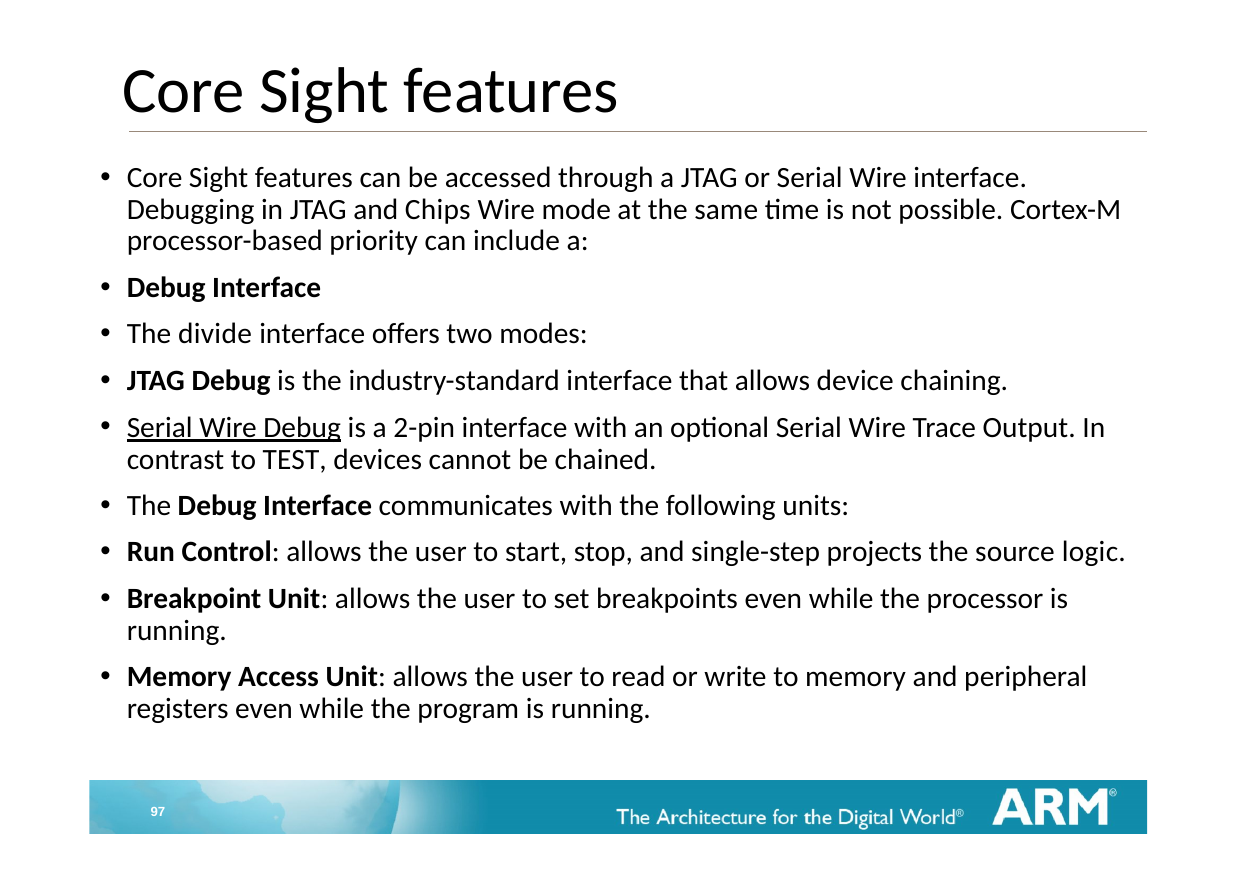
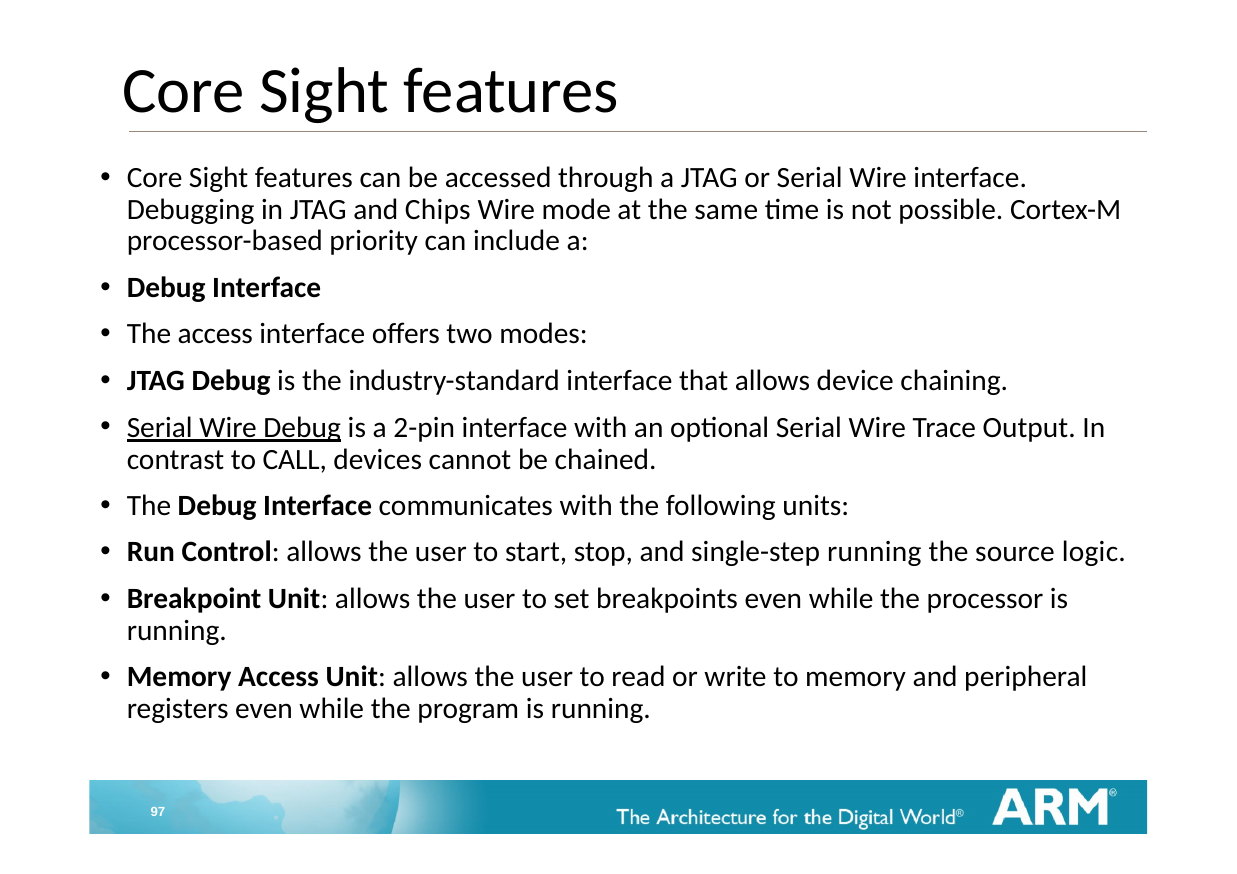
The divide: divide -> access
TEST: TEST -> CALL
single-step projects: projects -> running
